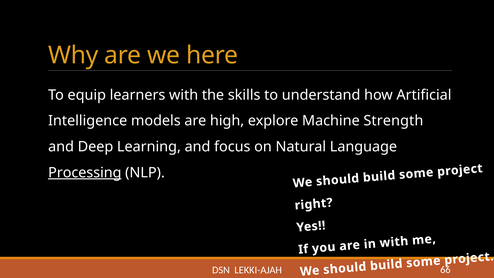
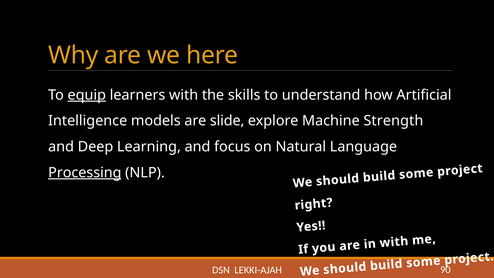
equip underline: none -> present
high: high -> slide
66: 66 -> 90
